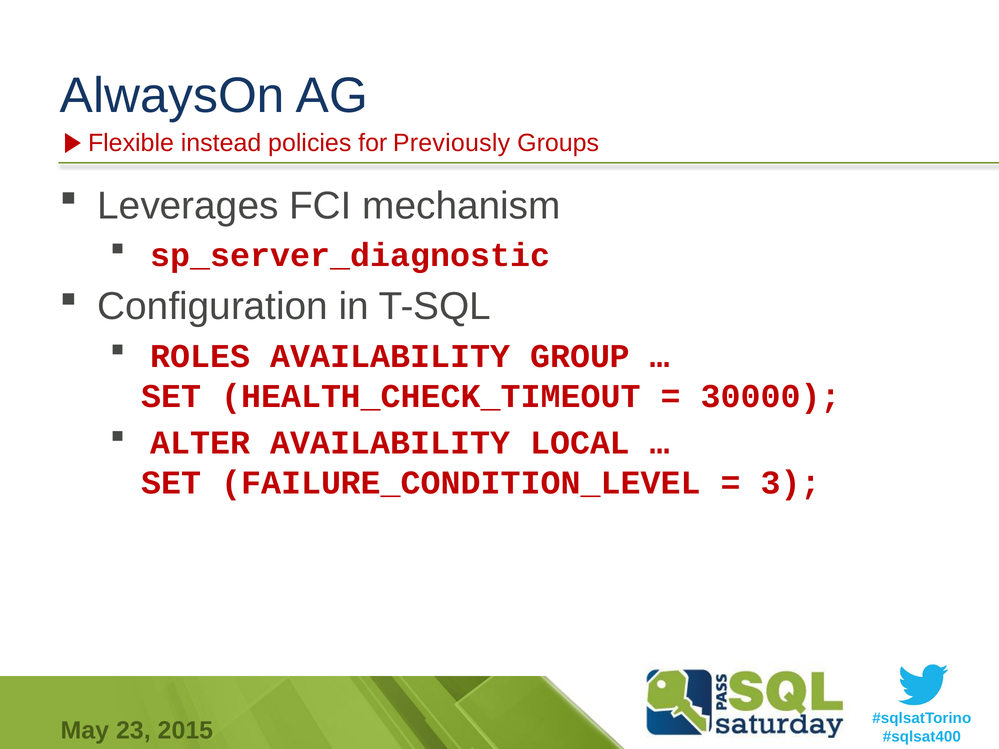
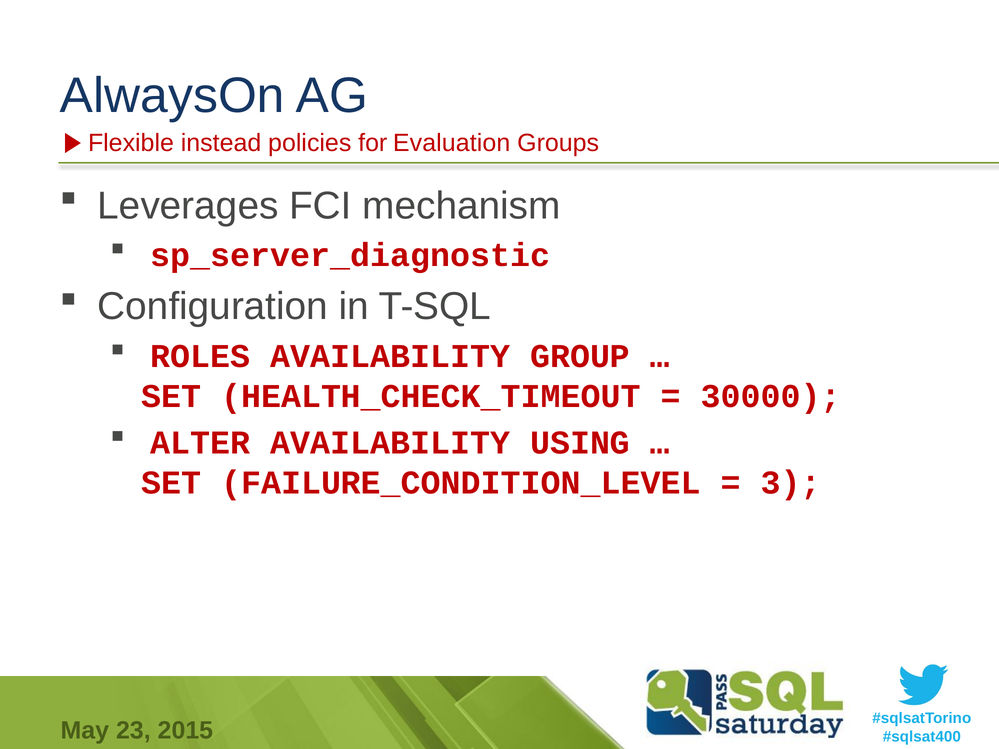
Previously: Previously -> Evaluation
LOCAL: LOCAL -> USING
